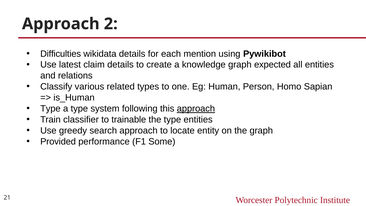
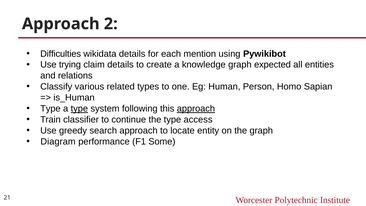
latest: latest -> trying
type at (79, 109) underline: none -> present
trainable: trainable -> continue
type entities: entities -> access
Provided: Provided -> Diagram
